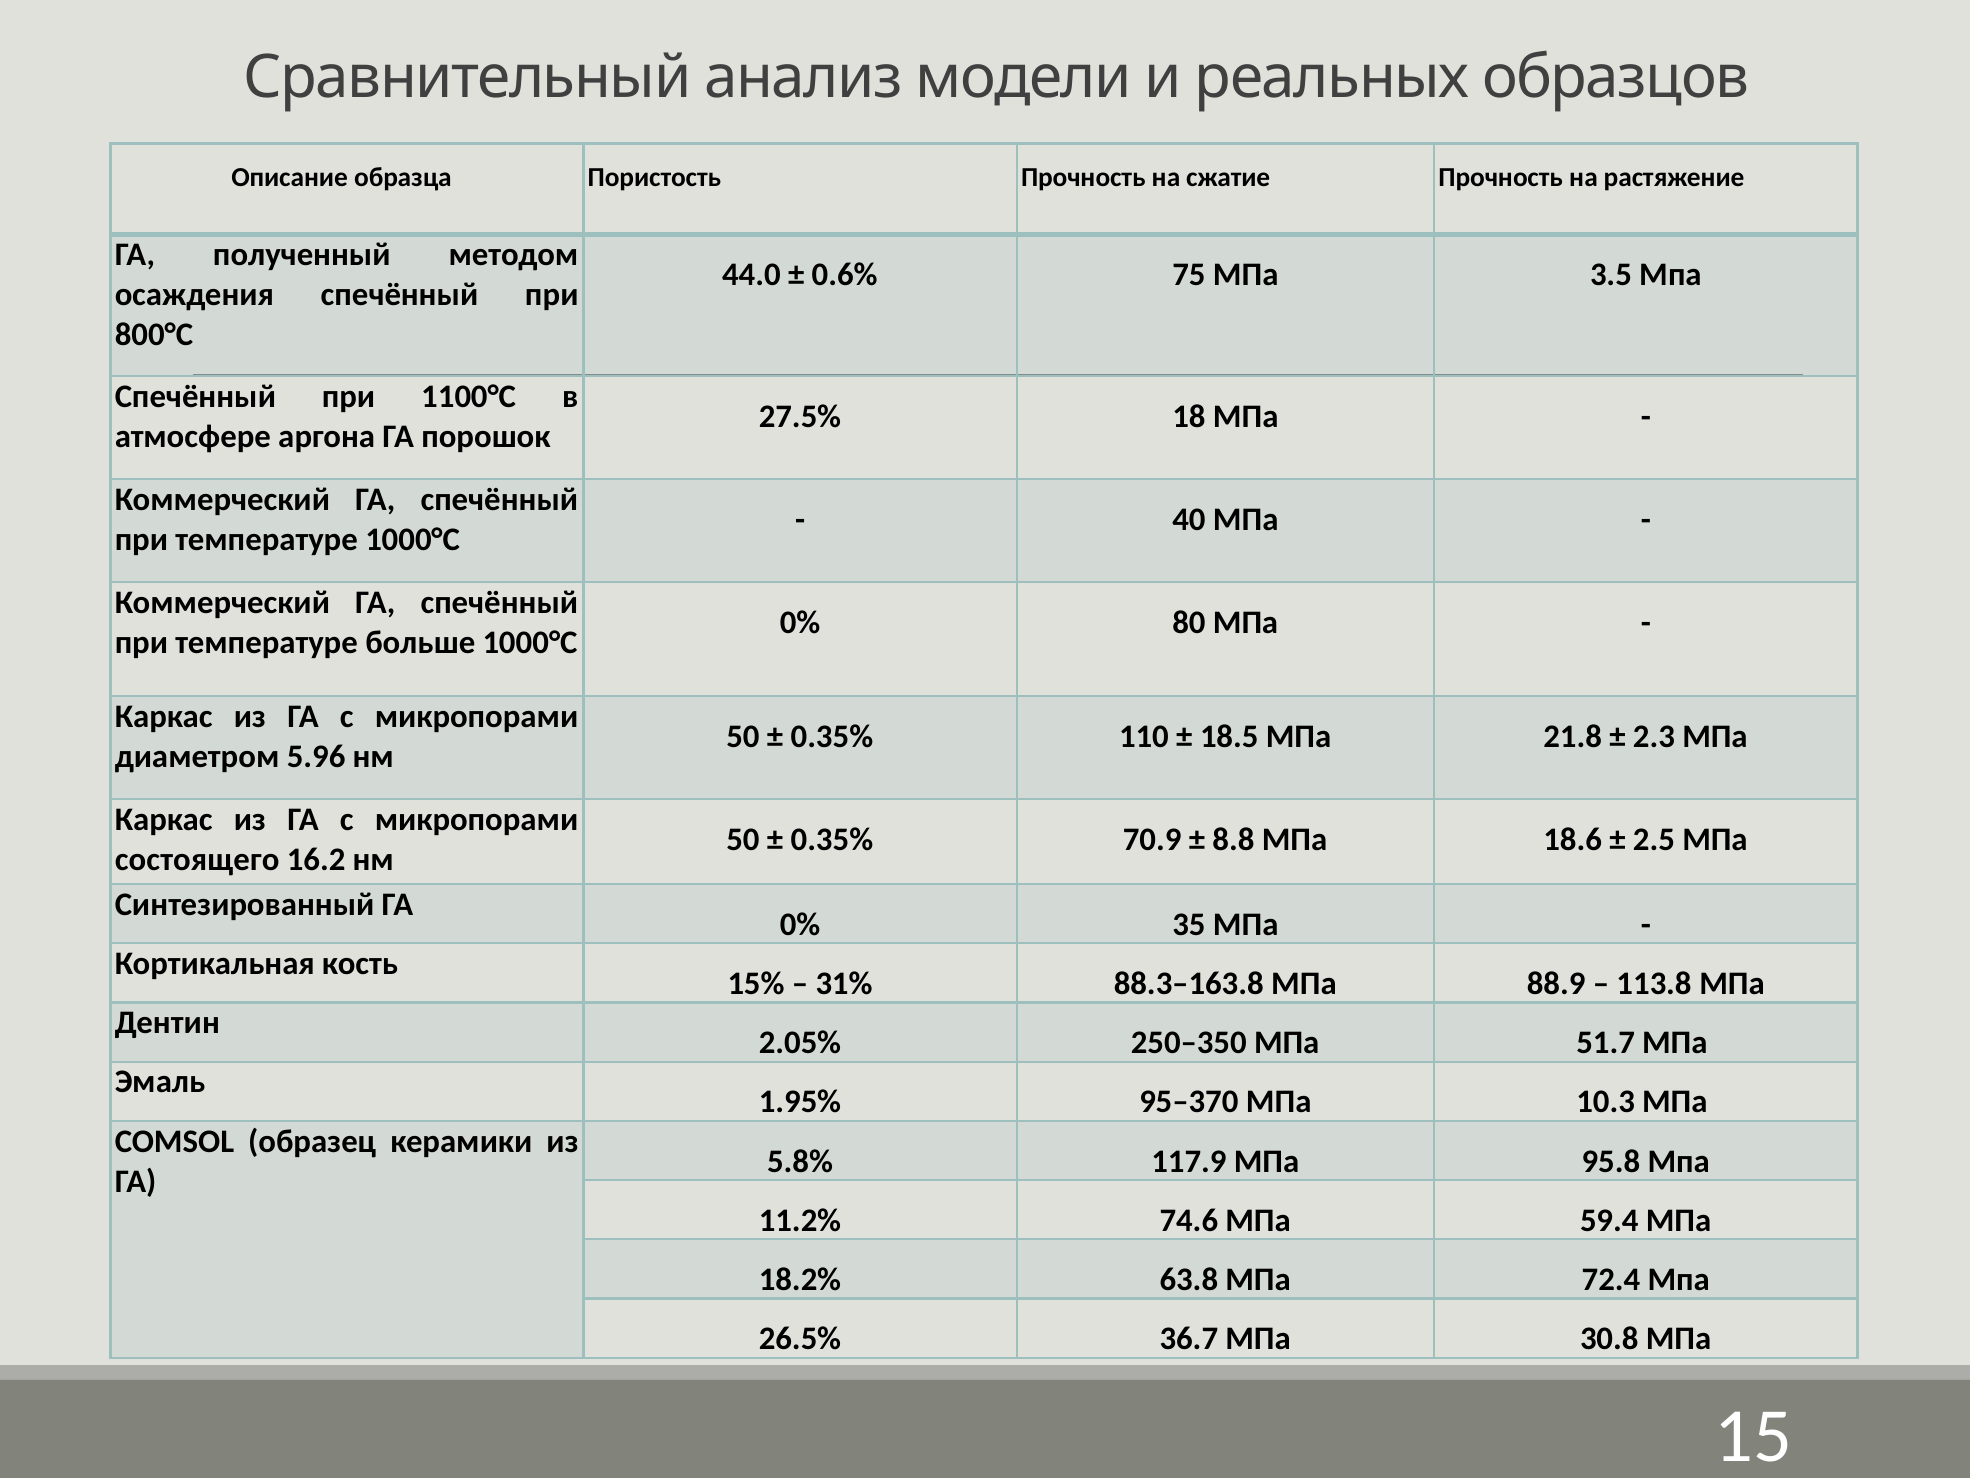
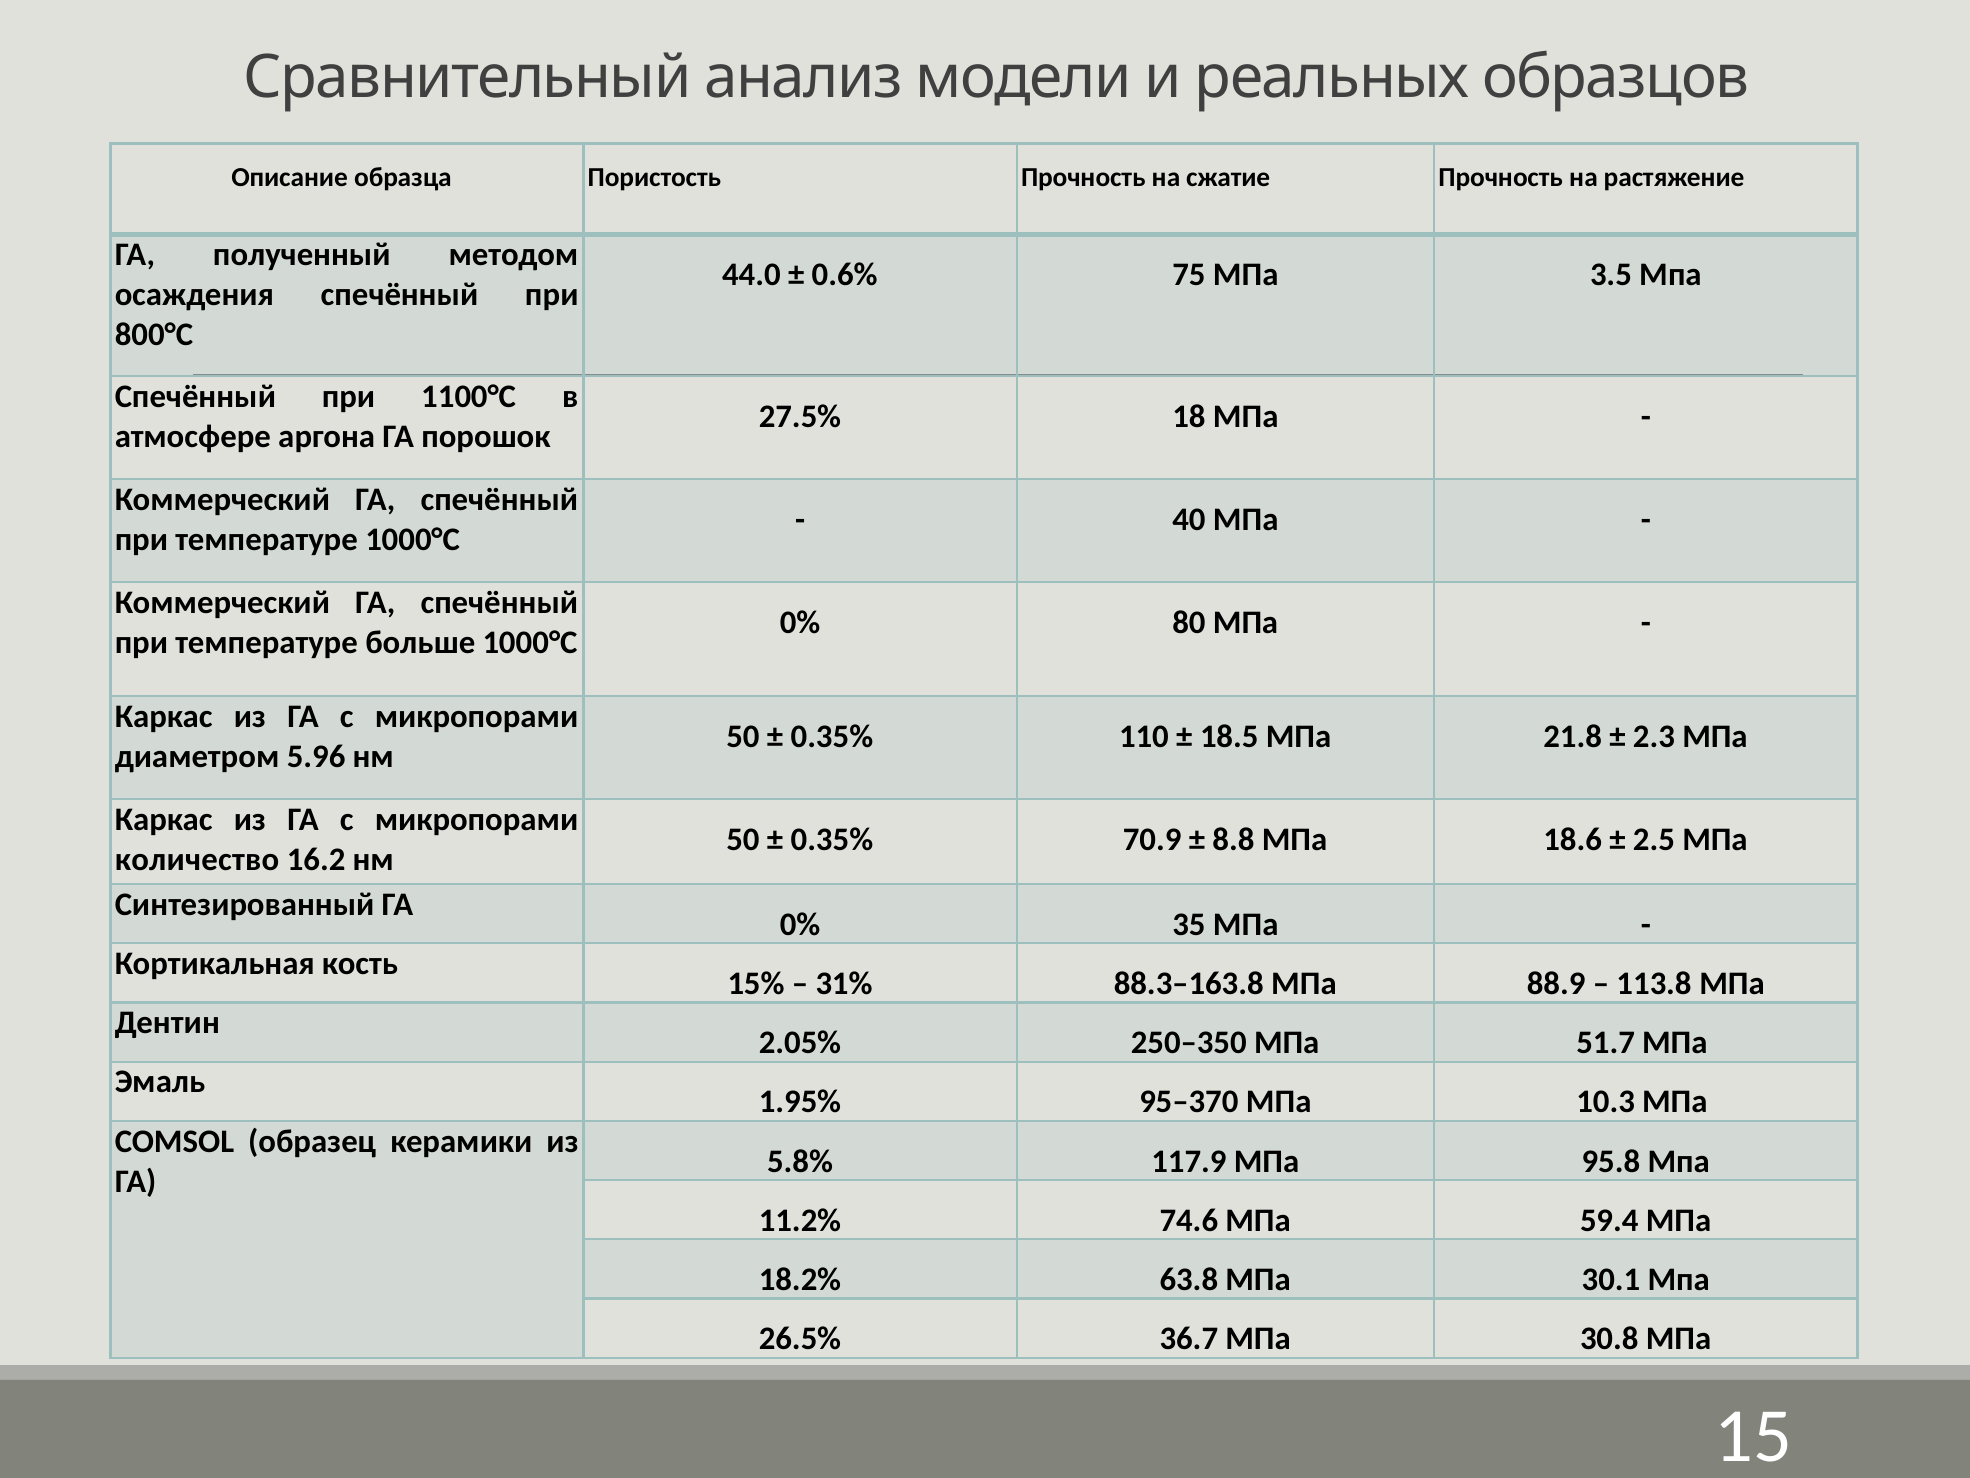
состоящего: состоящего -> количество
72.4: 72.4 -> 30.1
